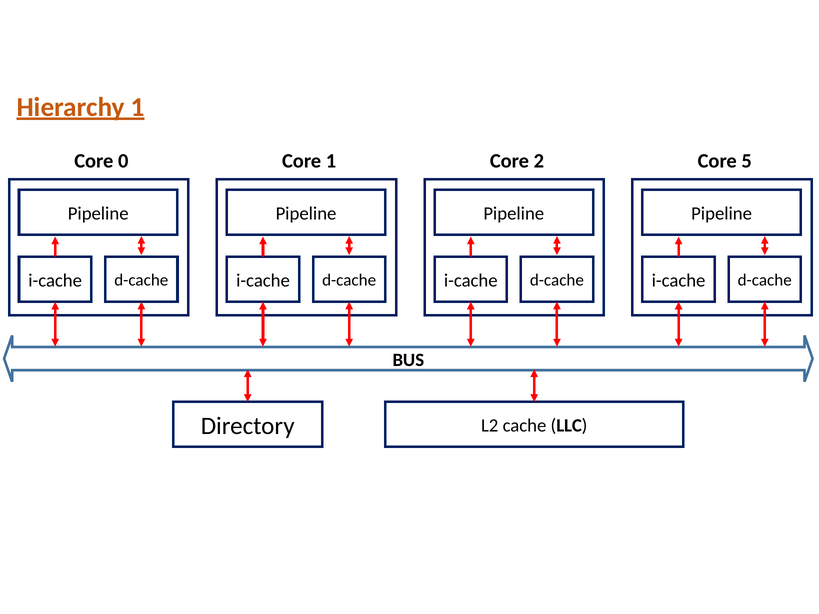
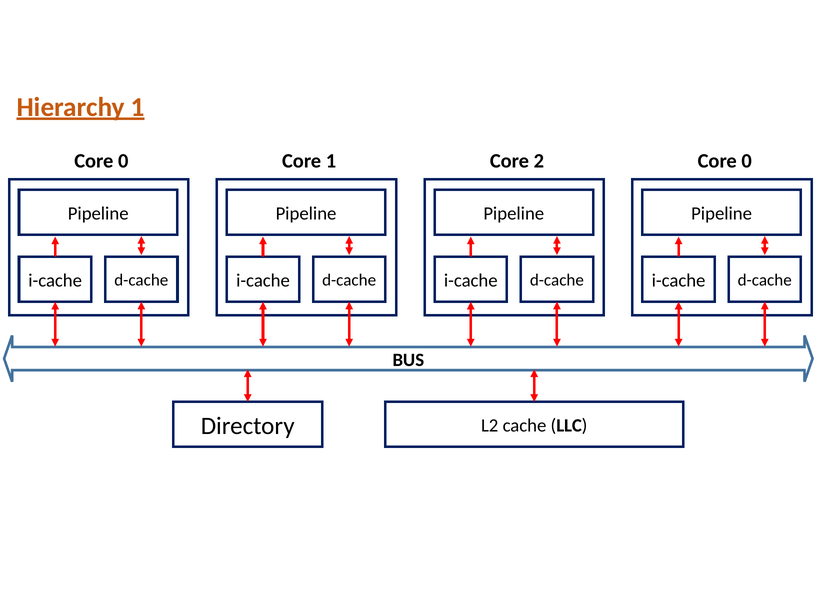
5 at (747, 161): 5 -> 0
